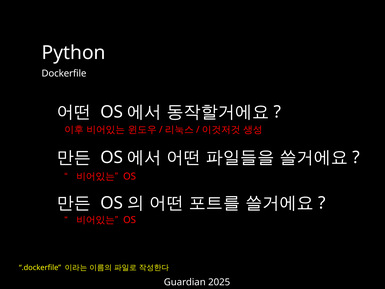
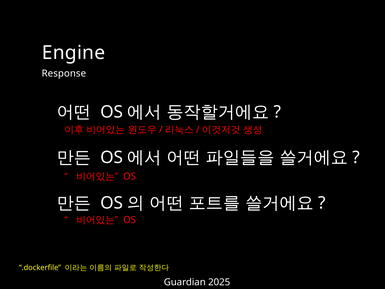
Python: Python -> Engine
Dockerfile: Dockerfile -> Response
